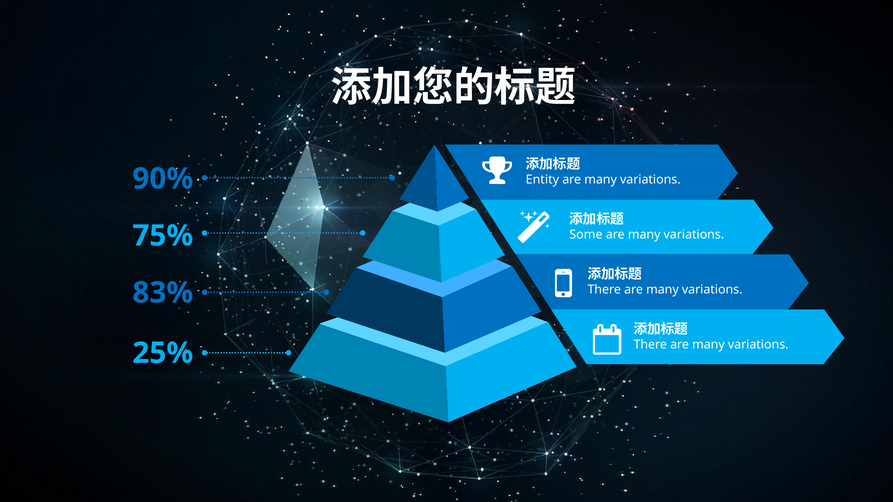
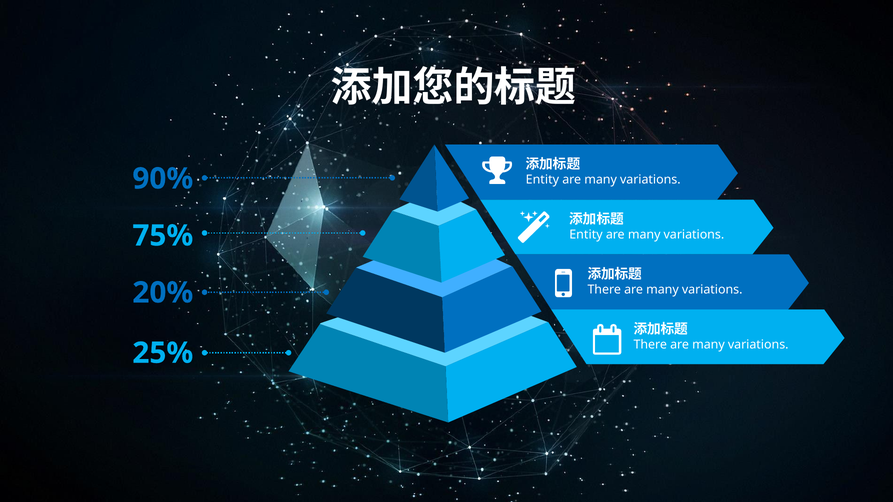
Some at (586, 235): Some -> Entity
83%: 83% -> 20%
